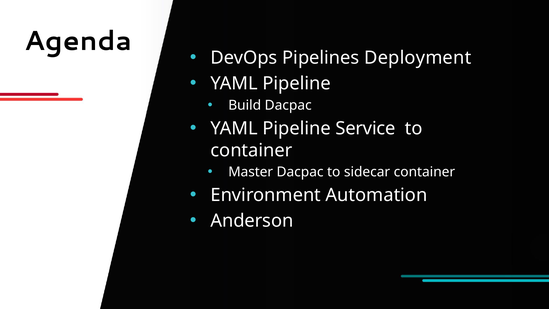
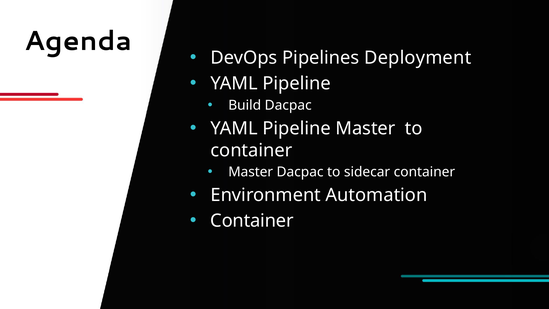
Pipeline Service: Service -> Master
Anderson at (252, 221): Anderson -> Container
